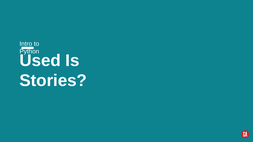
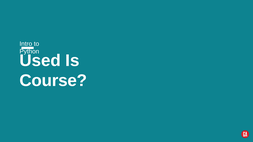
Stories: Stories -> Course
